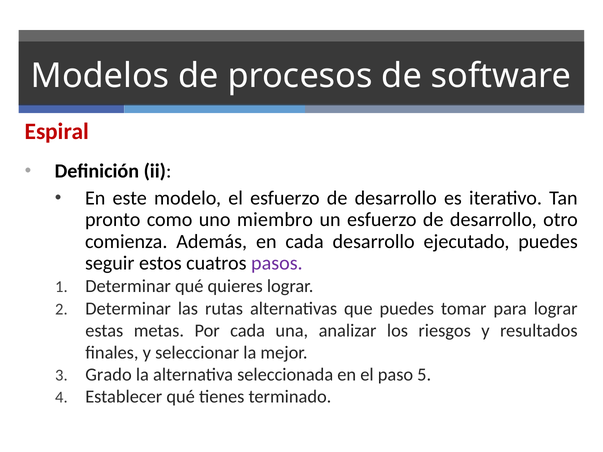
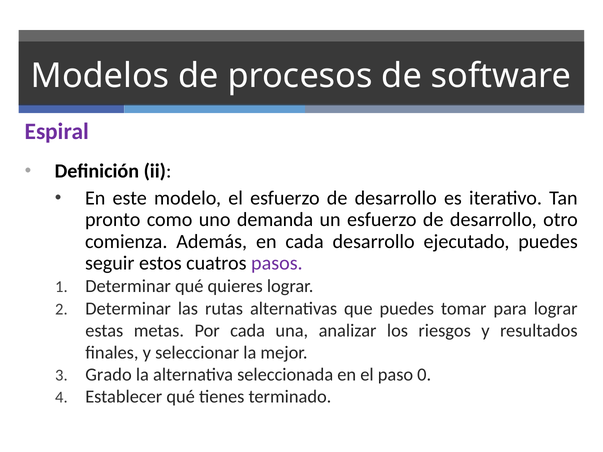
Espiral colour: red -> purple
miembro: miembro -> demanda
5: 5 -> 0
